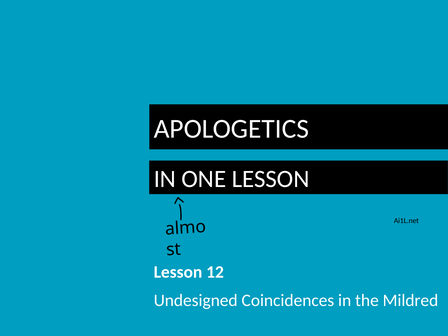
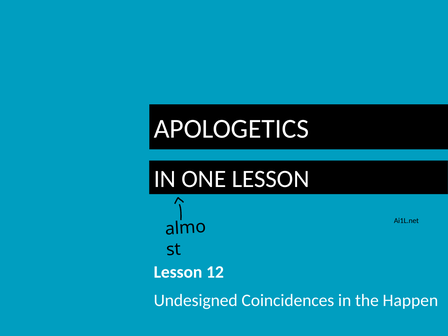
Mildred: Mildred -> Happen
